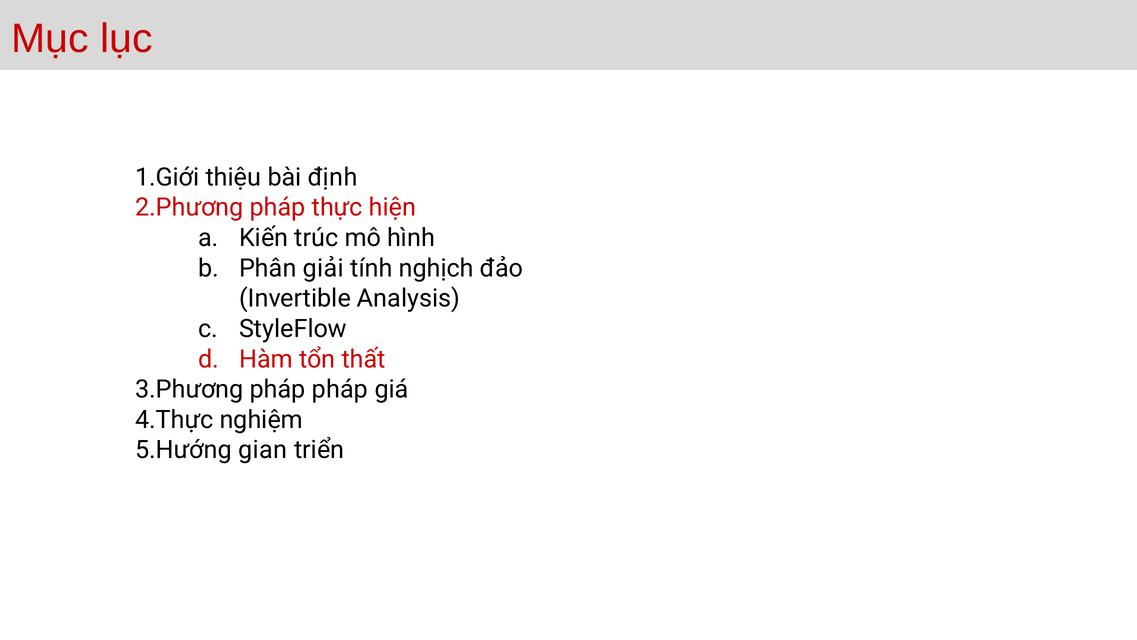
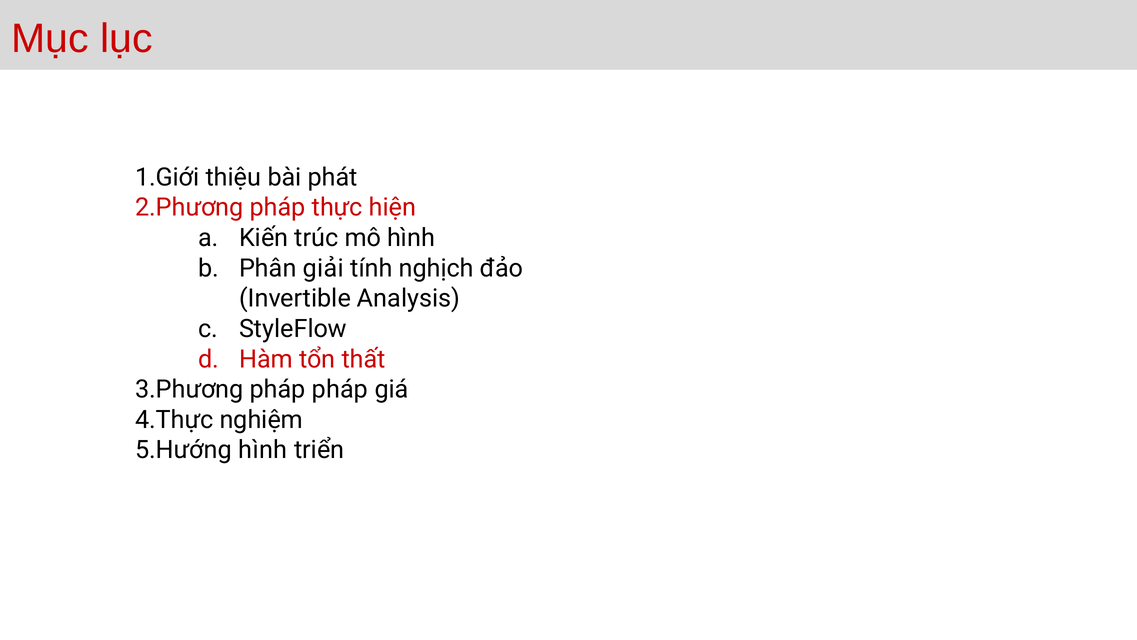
định: định -> phát
gian at (263, 450): gian -> hình
